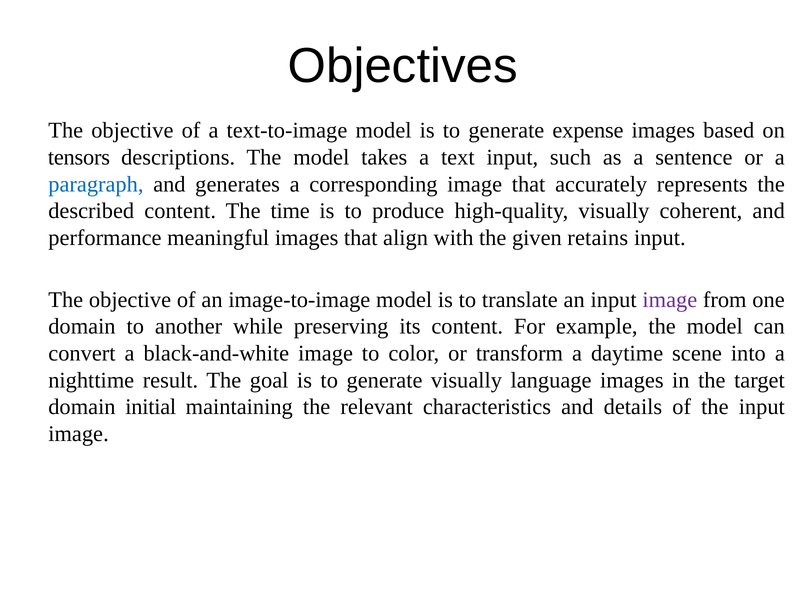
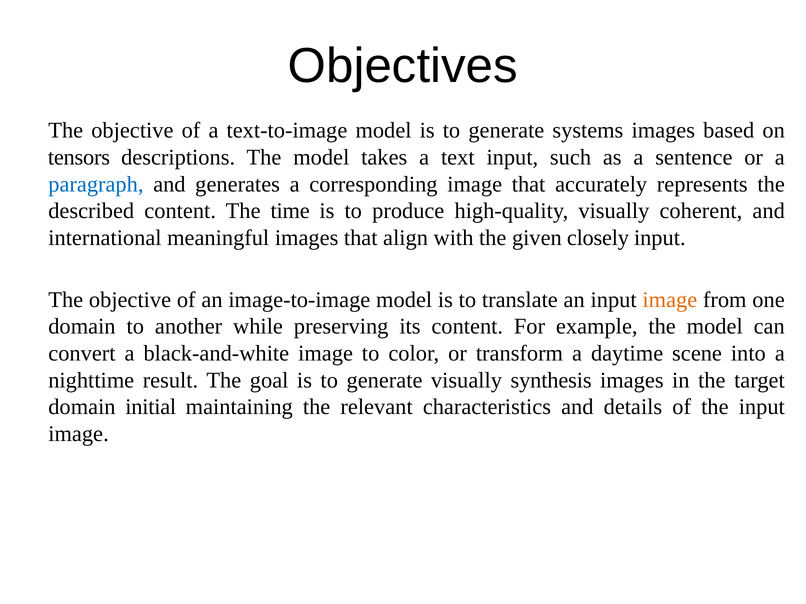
expense: expense -> systems
performance: performance -> international
retains: retains -> closely
image at (670, 300) colour: purple -> orange
language: language -> synthesis
